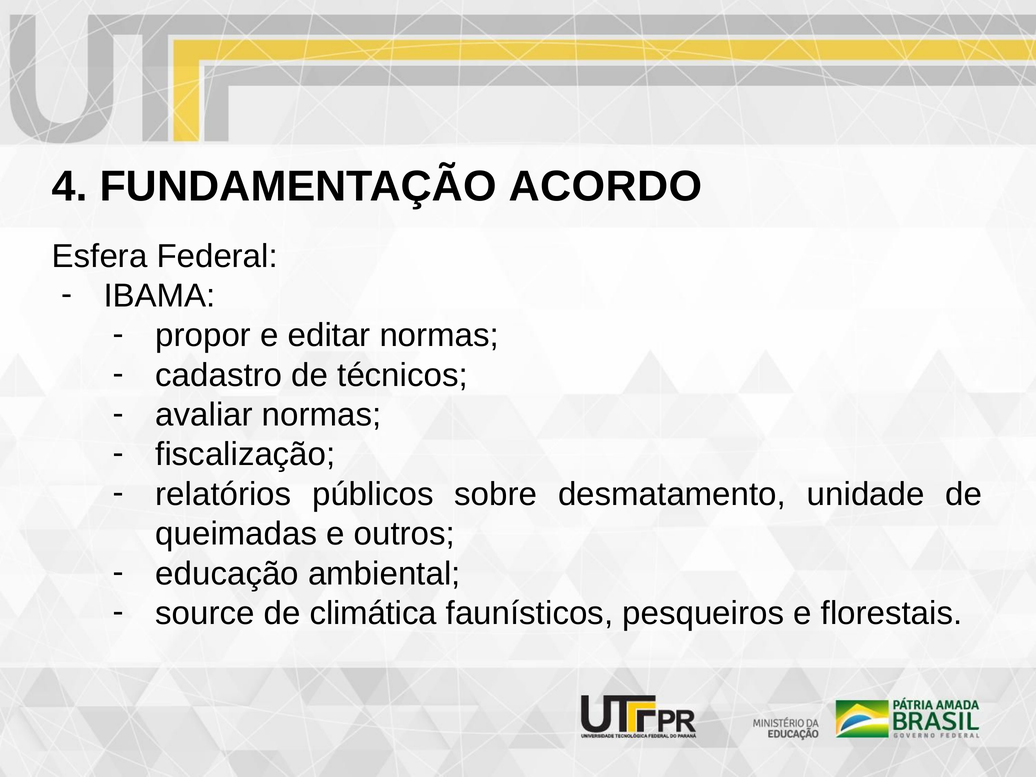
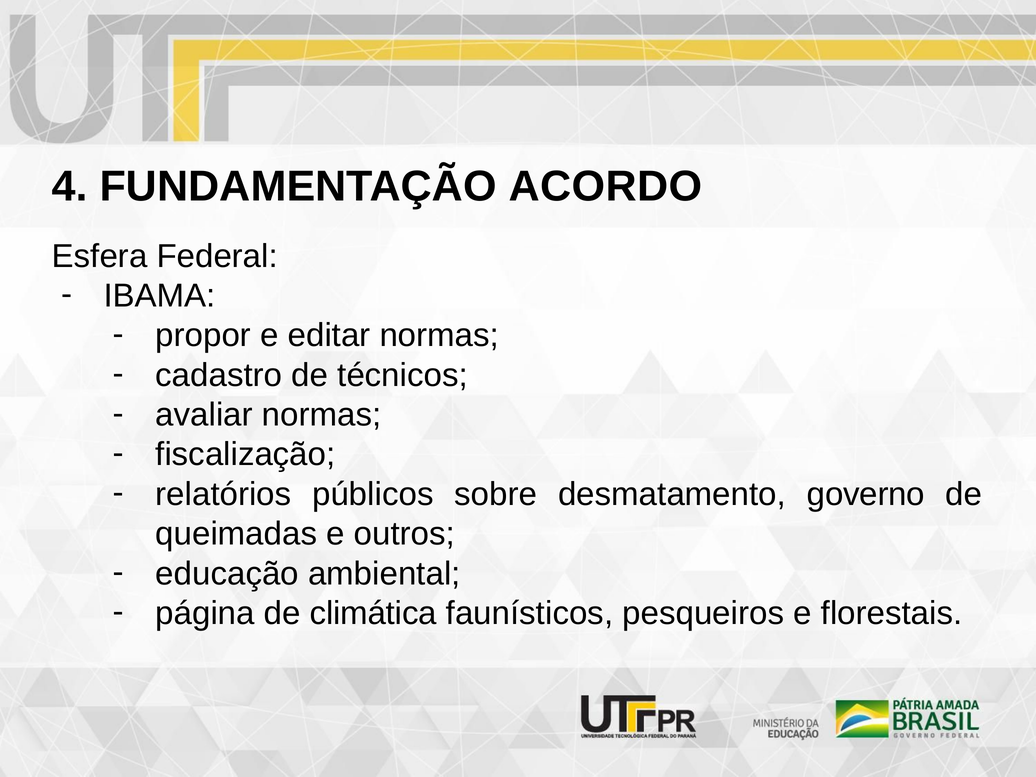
unidade: unidade -> governo
source: source -> página
